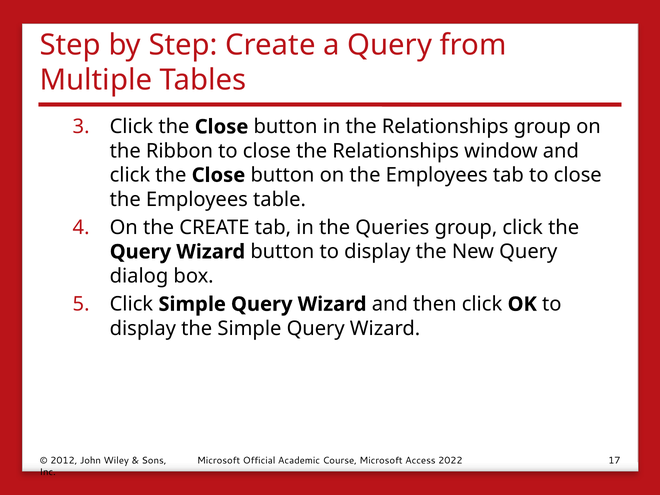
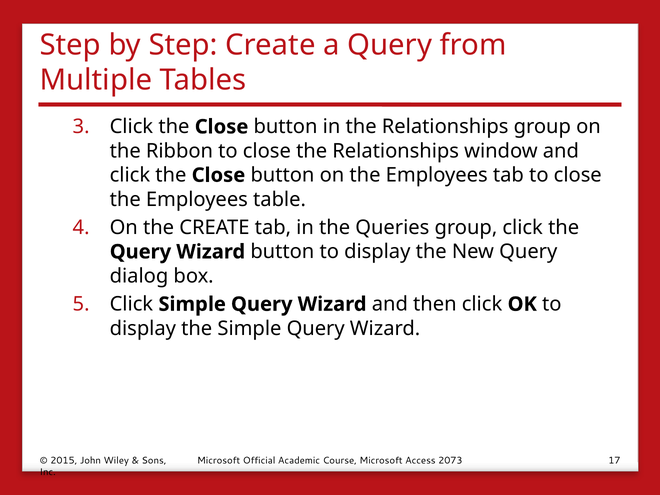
2012: 2012 -> 2015
2022: 2022 -> 2073
